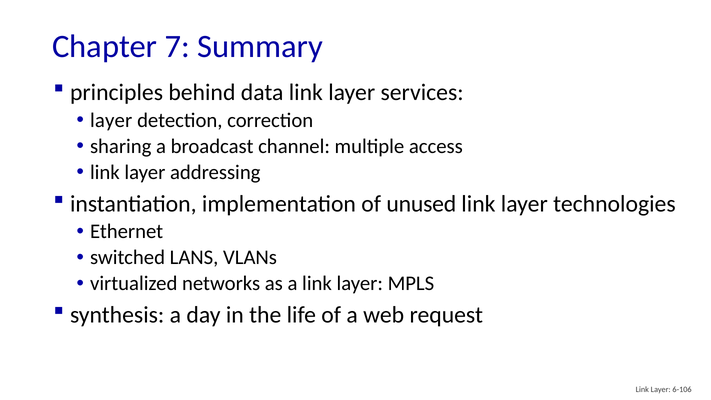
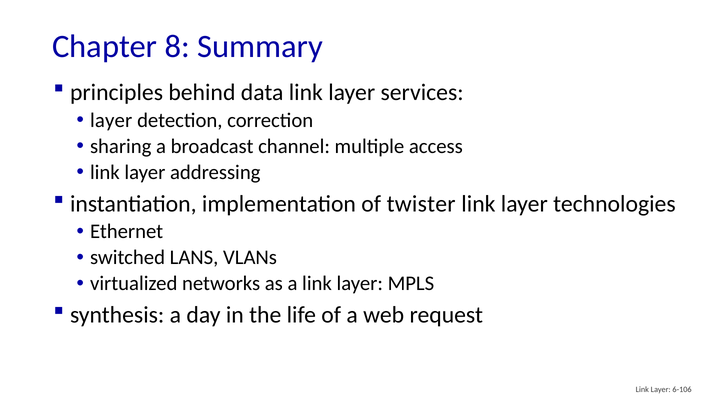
7: 7 -> 8
unused: unused -> twister
